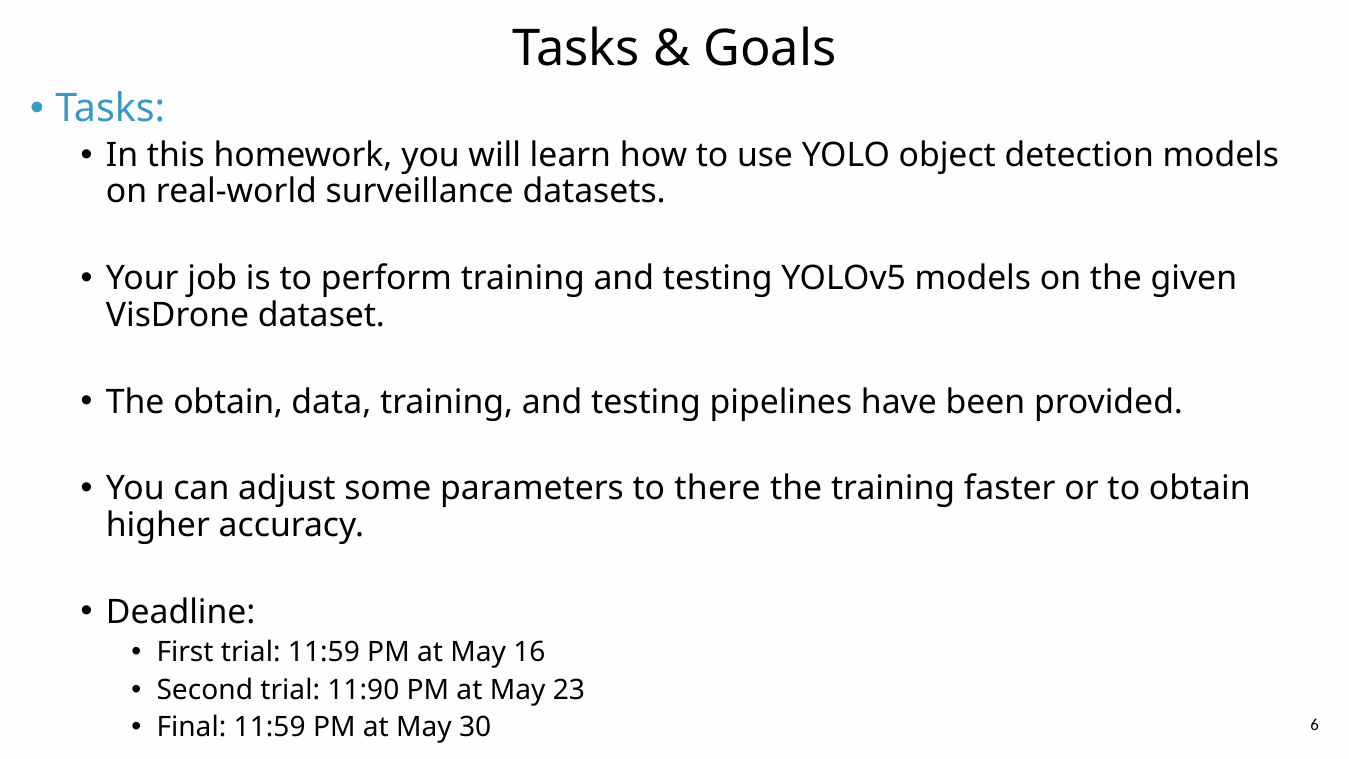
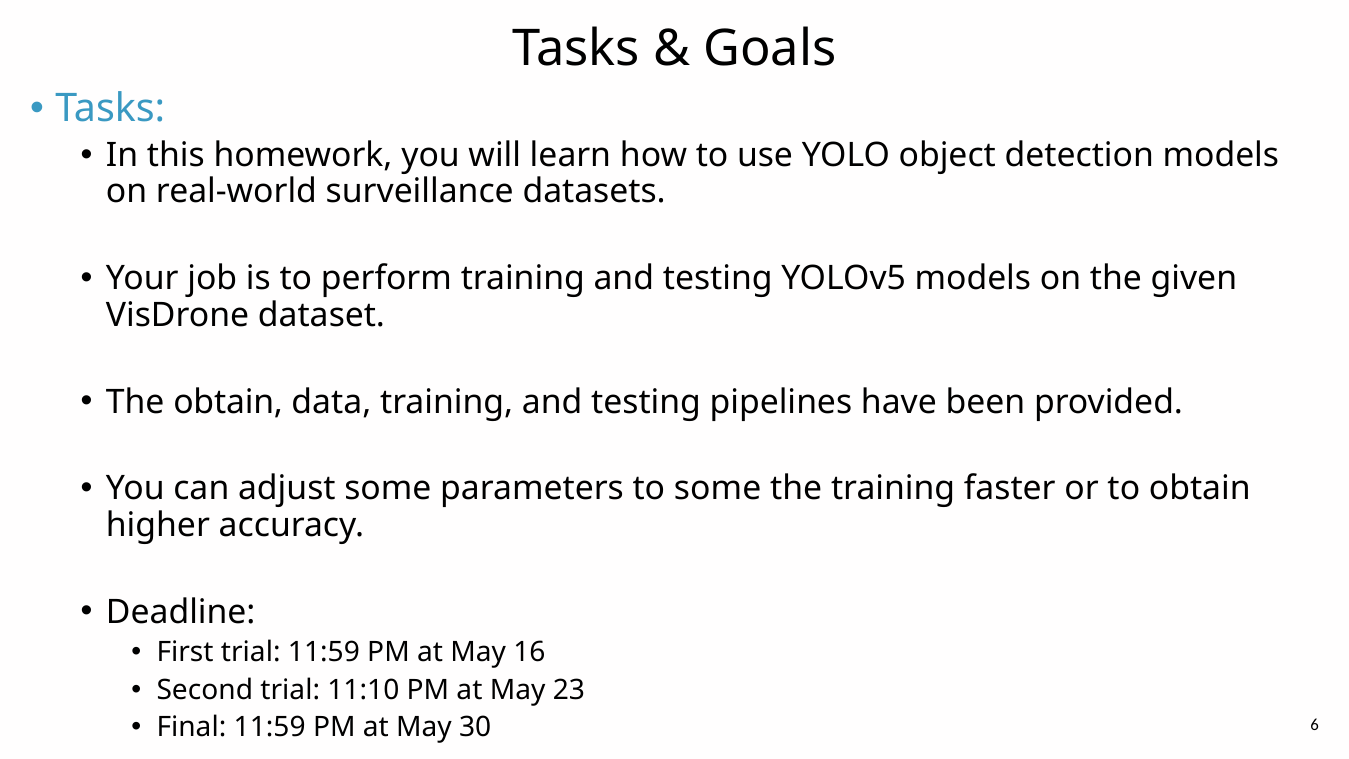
to there: there -> some
11:90: 11:90 -> 11:10
